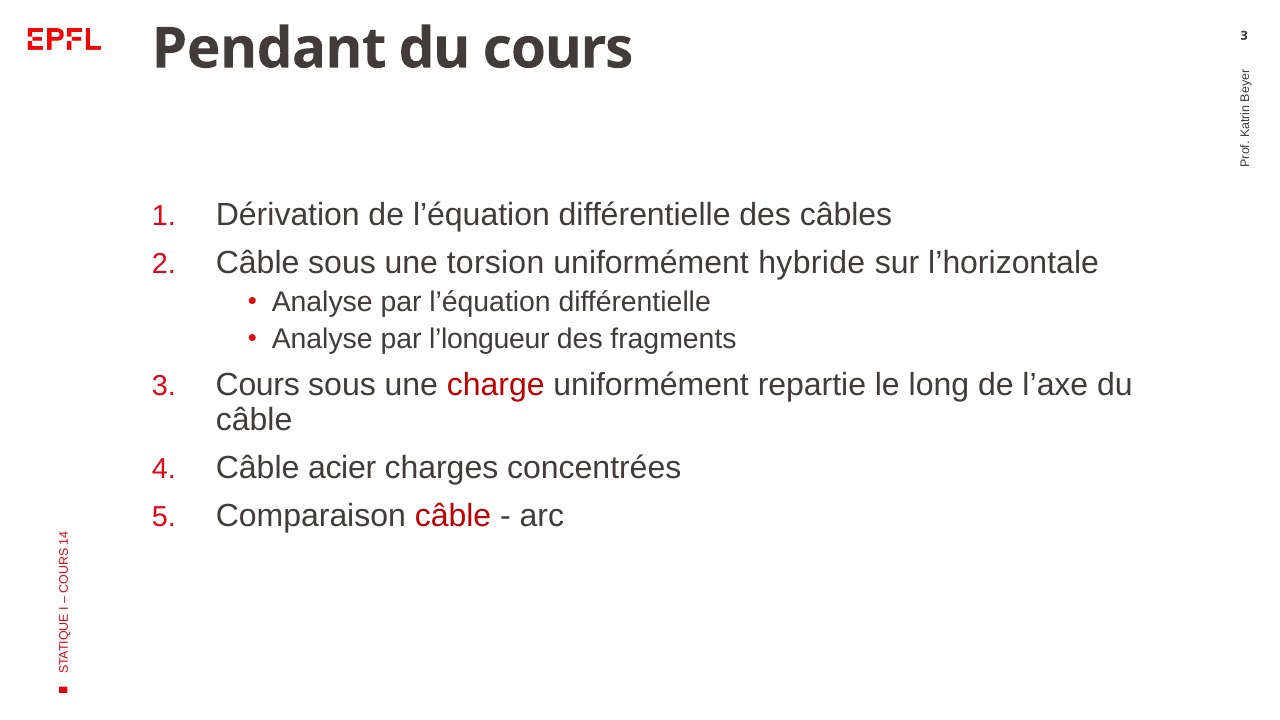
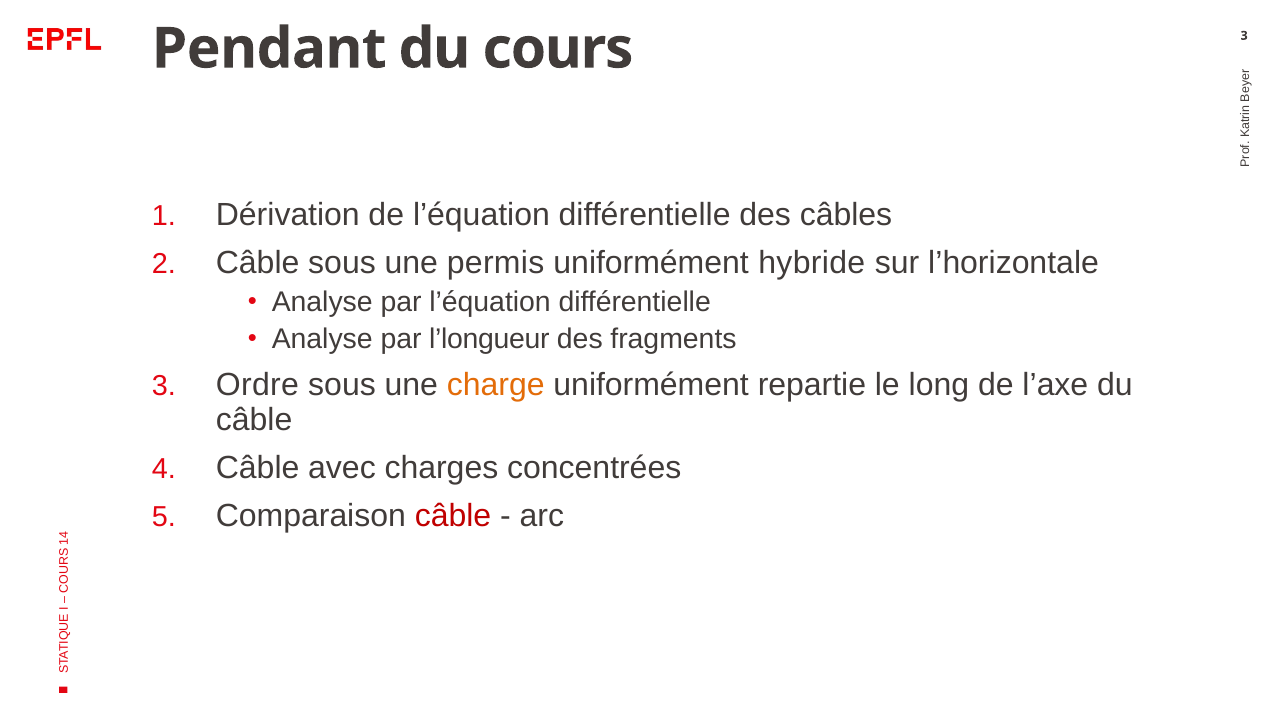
torsion: torsion -> permis
3 Cours: Cours -> Ordre
charge colour: red -> orange
acier: acier -> avec
